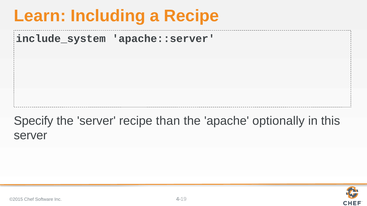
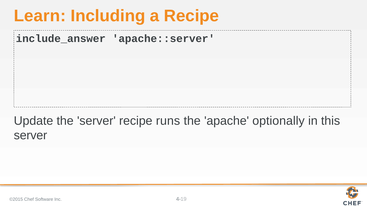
include_system: include_system -> include_answer
Specify: Specify -> Update
than: than -> runs
